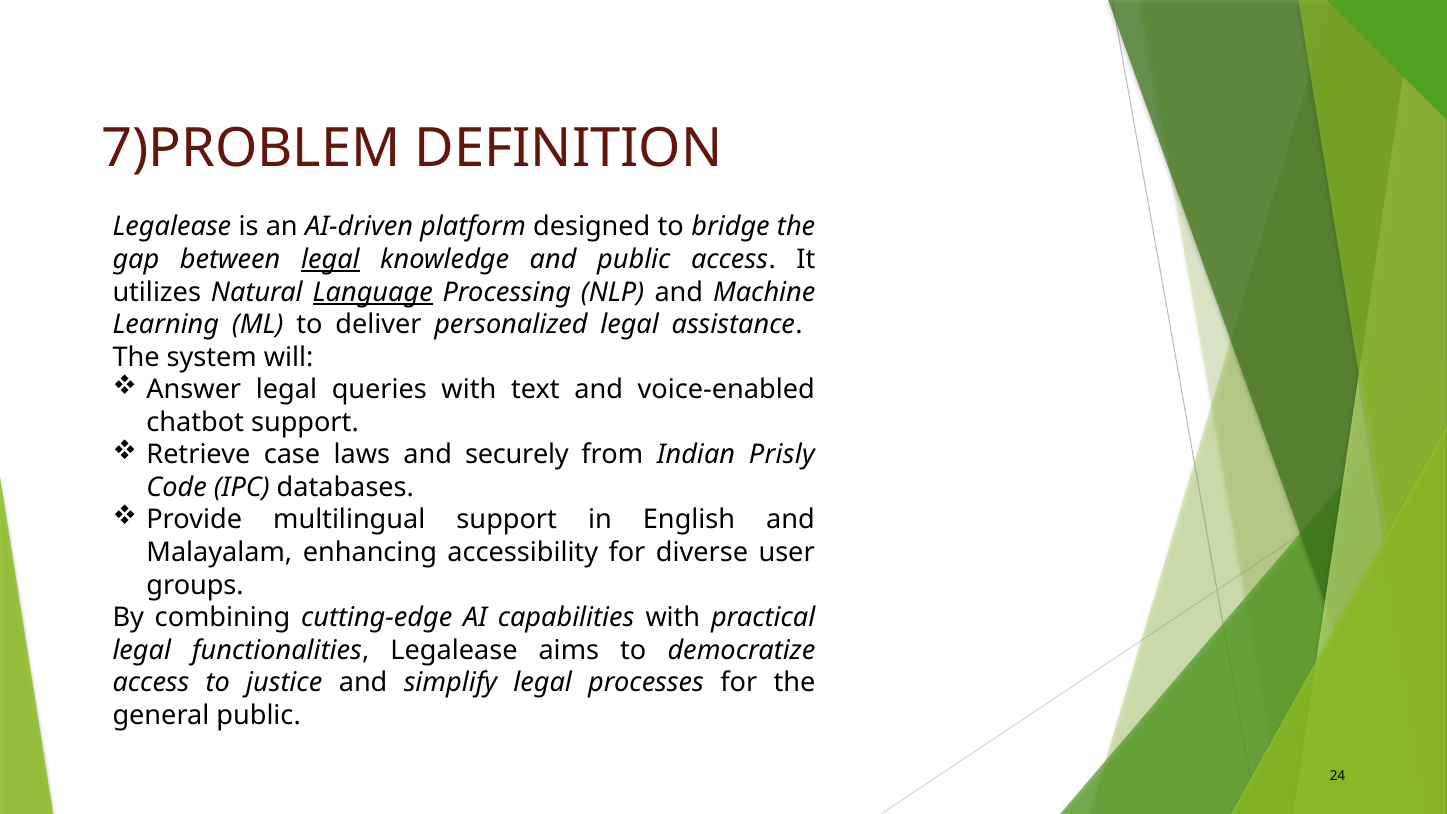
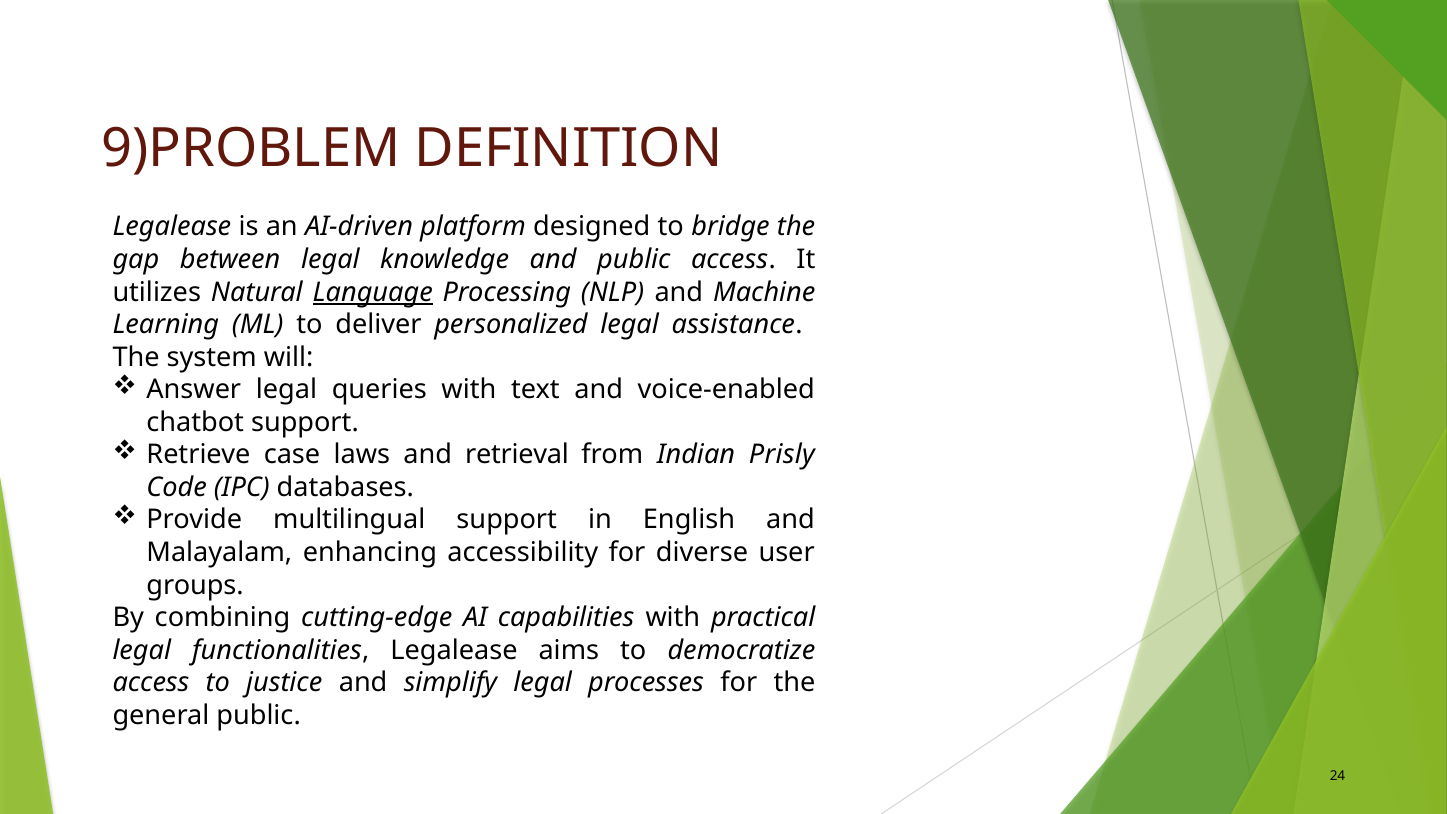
7)PROBLEM: 7)PROBLEM -> 9)PROBLEM
legal at (330, 260) underline: present -> none
securely: securely -> retrieval
